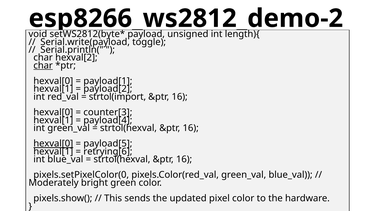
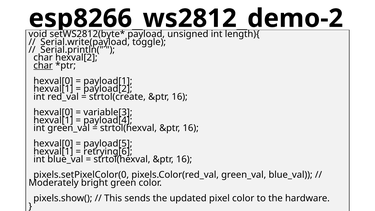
strtol(import: strtol(import -> strtol(create
counter[3: counter[3 -> variable[3
hexval[0 at (53, 144) underline: present -> none
